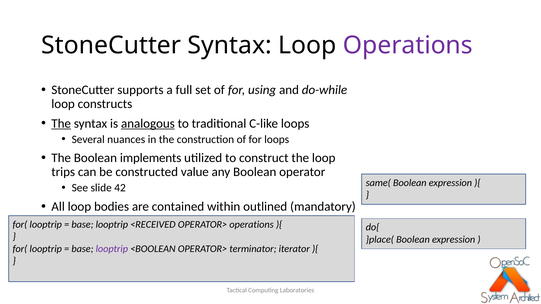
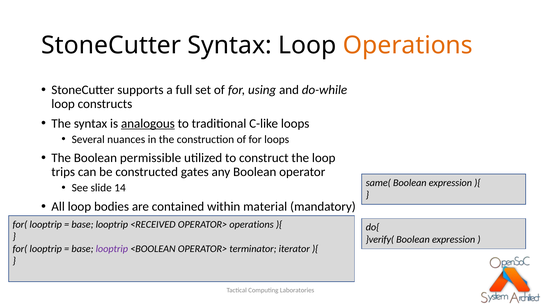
Operations at (408, 45) colour: purple -> orange
The at (61, 124) underline: present -> none
implements: implements -> permissible
value: value -> gates
42: 42 -> 14
outlined: outlined -> material
}place(: }place( -> }verify(
